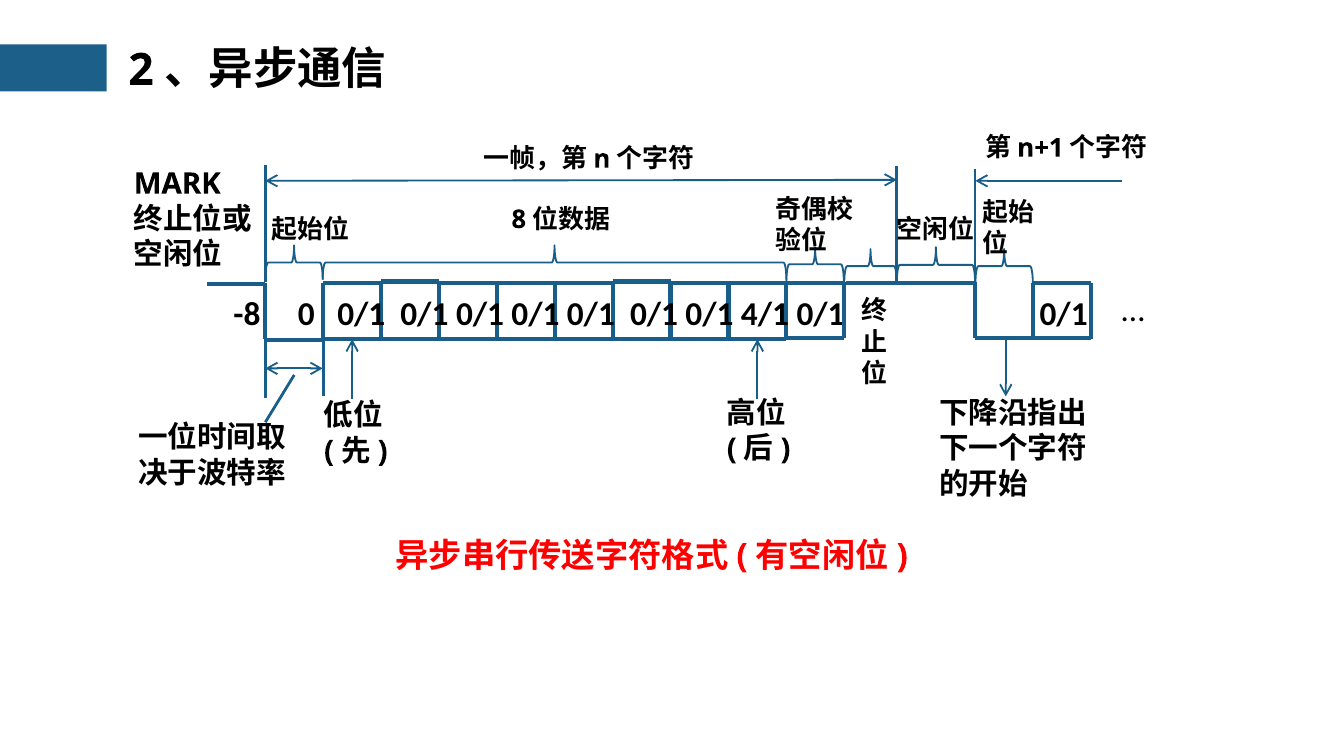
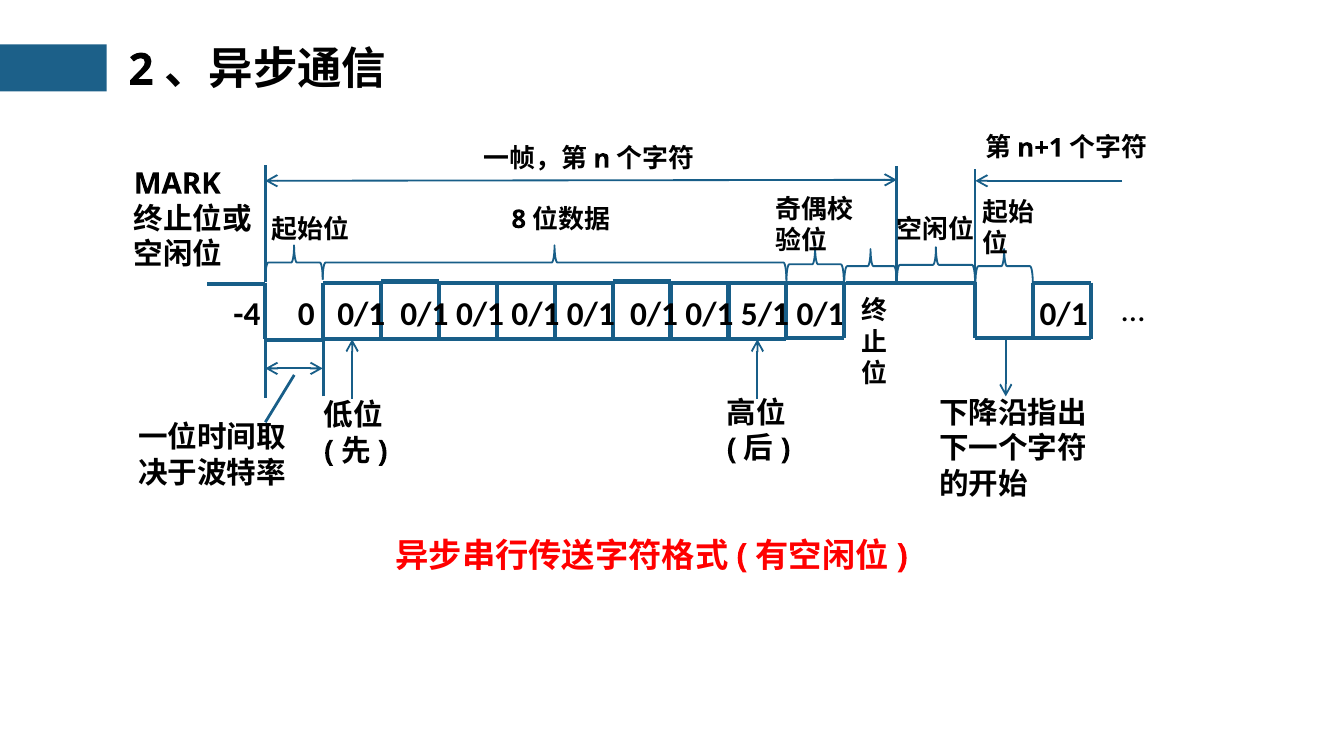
-8: -8 -> -4
4/1: 4/1 -> 5/1
